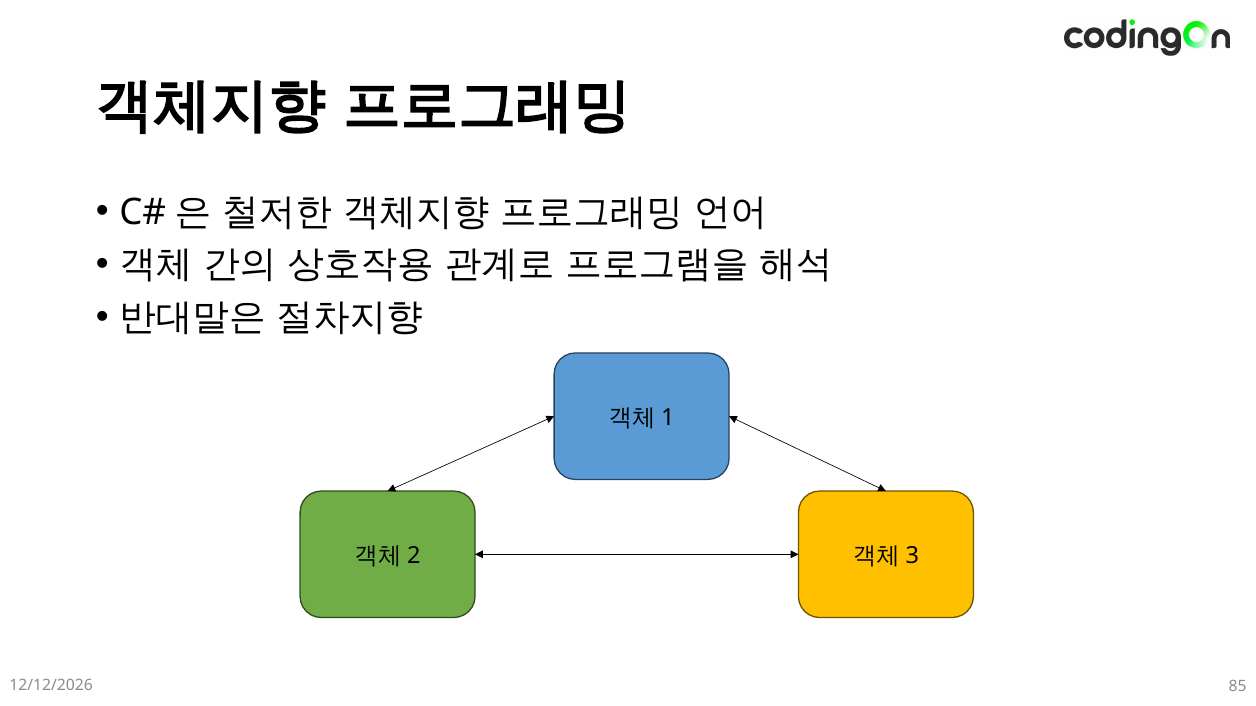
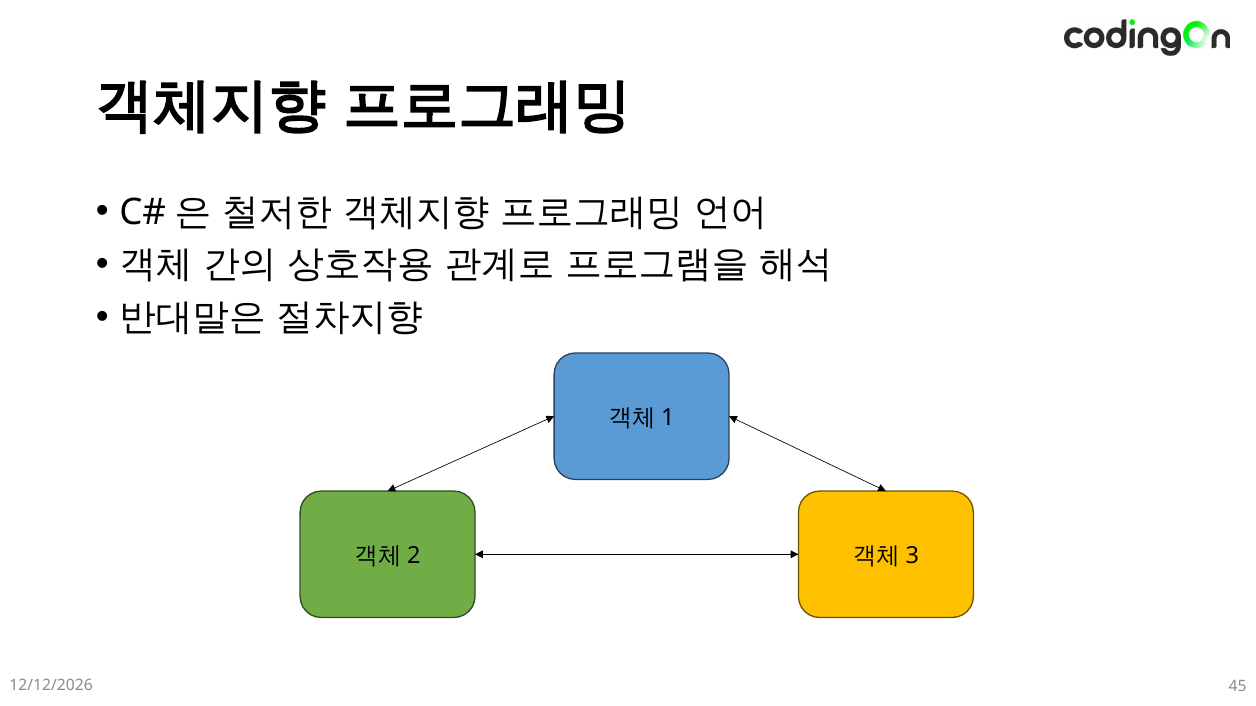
85: 85 -> 45
